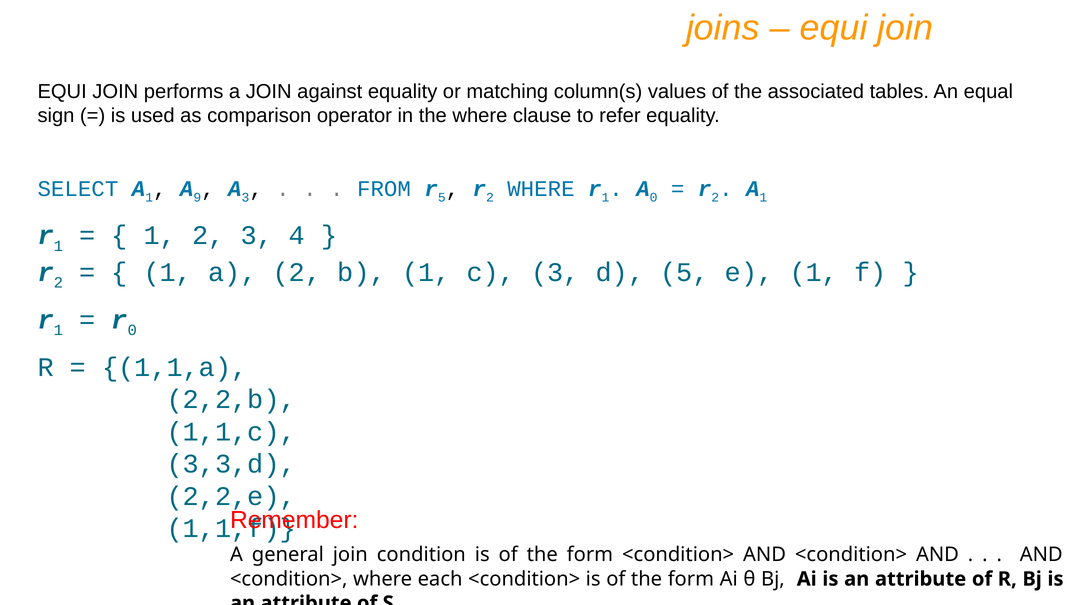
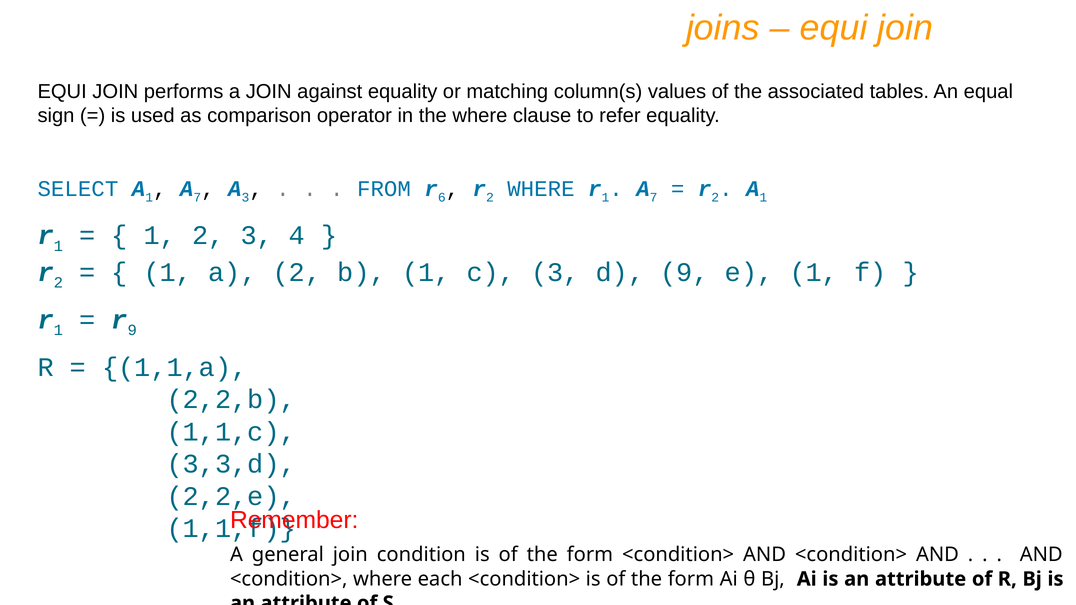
9 at (197, 198): 9 -> 7
r 5: 5 -> 6
0 at (654, 198): 0 -> 7
d 5: 5 -> 9
r 0: 0 -> 9
